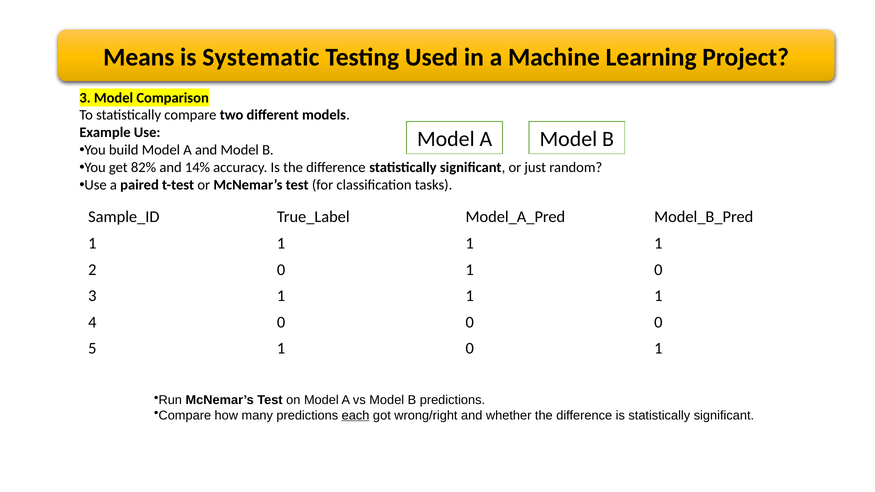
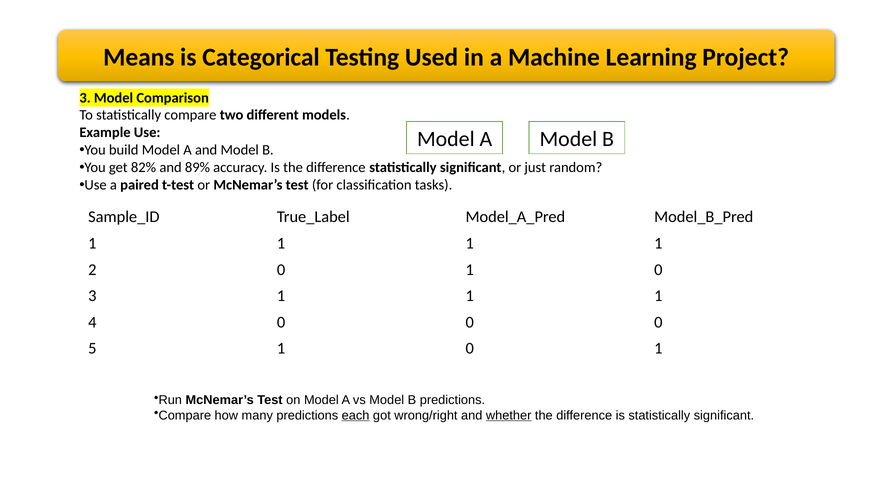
Systematic: Systematic -> Categorical
14%: 14% -> 89%
whether underline: none -> present
